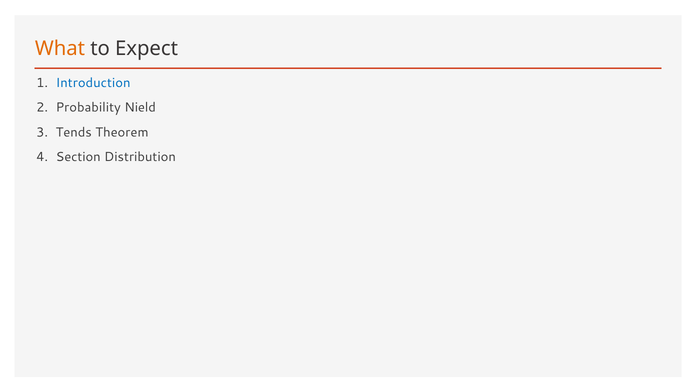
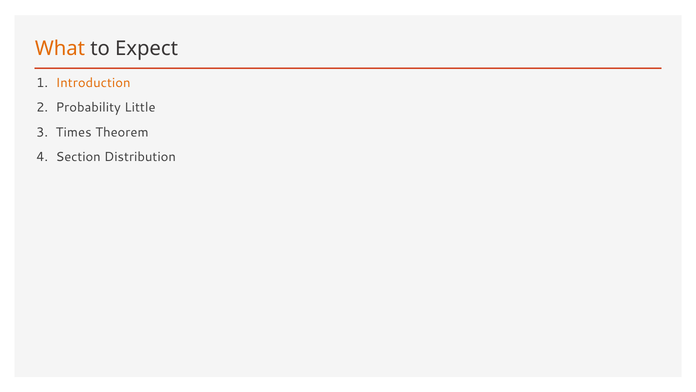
Introduction colour: blue -> orange
Nield: Nield -> Little
Tends: Tends -> Times
